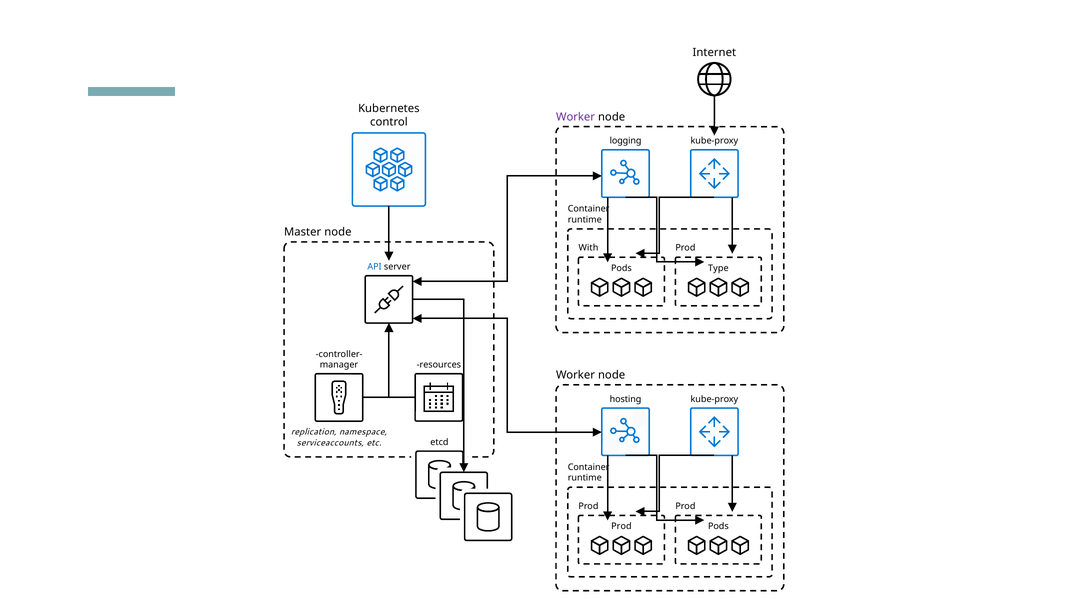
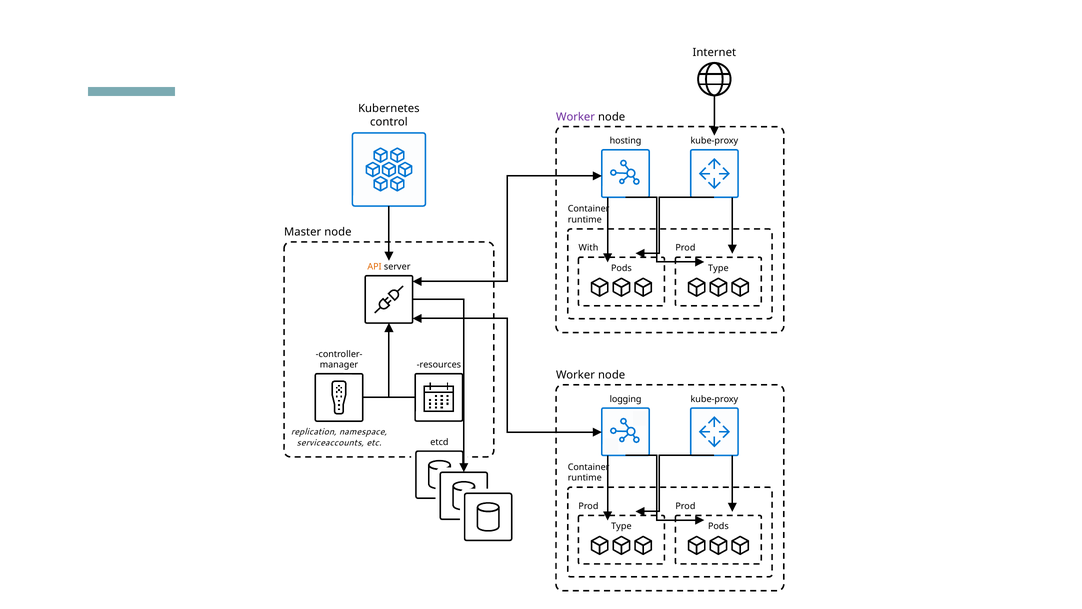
logging: logging -> hosting
API colour: blue -> orange
hosting: hosting -> logging
Prod at (621, 526): Prod -> Type
